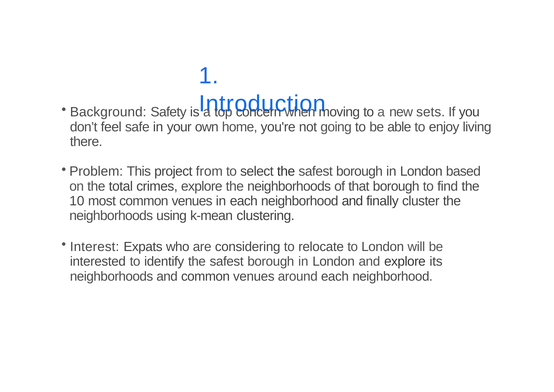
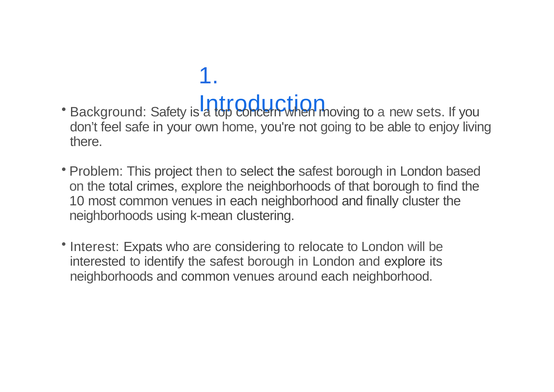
from: from -> then
